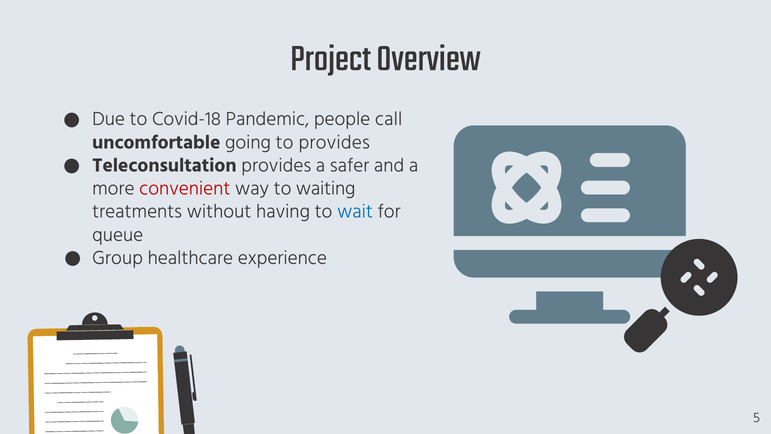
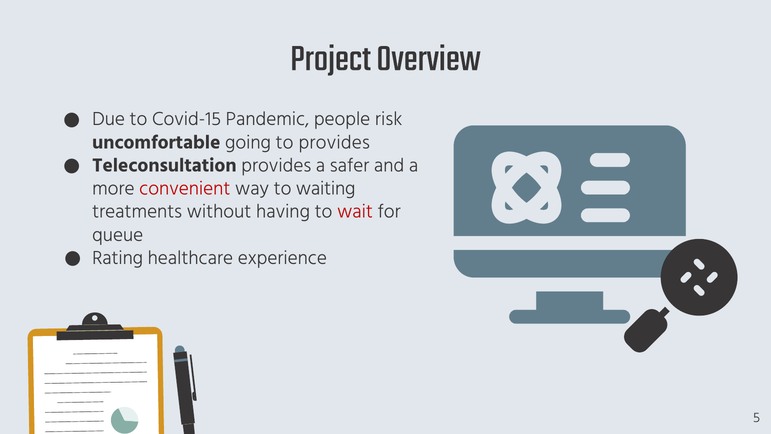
Covid-18: Covid-18 -> Covid-15
call: call -> risk
wait colour: blue -> red
Group: Group -> Rating
